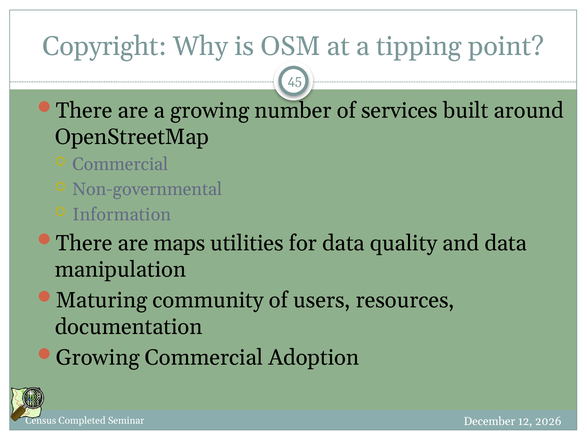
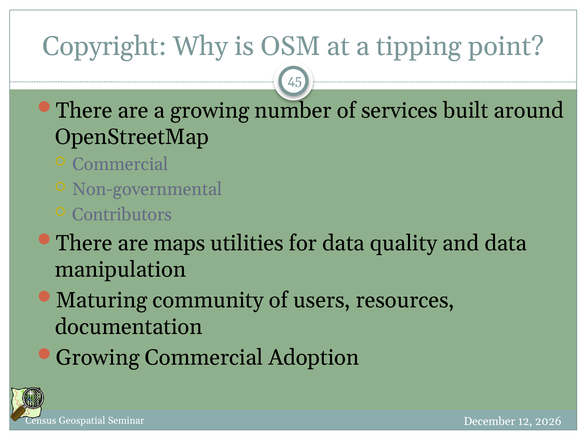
Information: Information -> Contributors
Completed: Completed -> Geospatial
